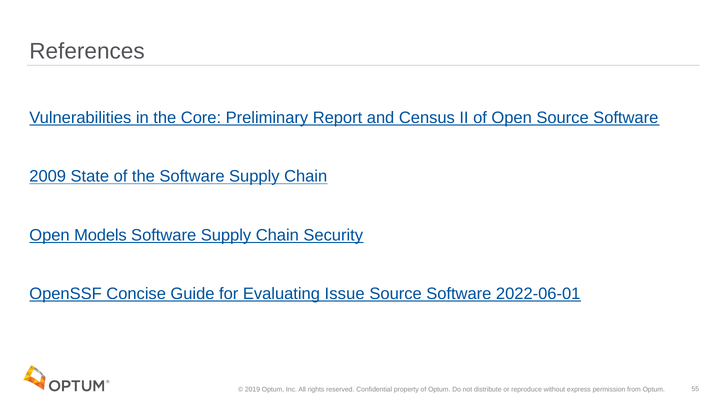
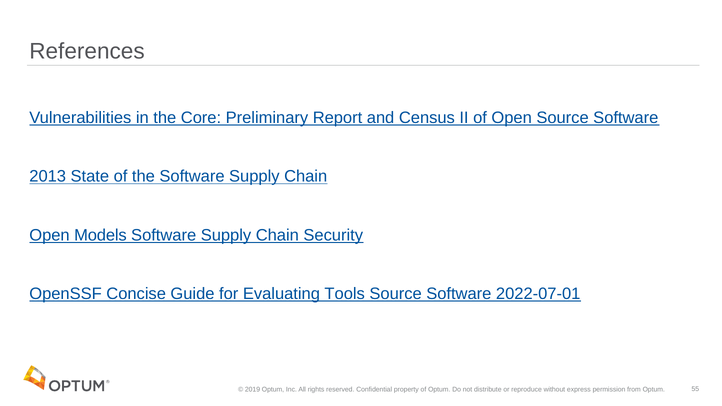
2009: 2009 -> 2013
Issue: Issue -> Tools
2022-06-01: 2022-06-01 -> 2022-07-01
